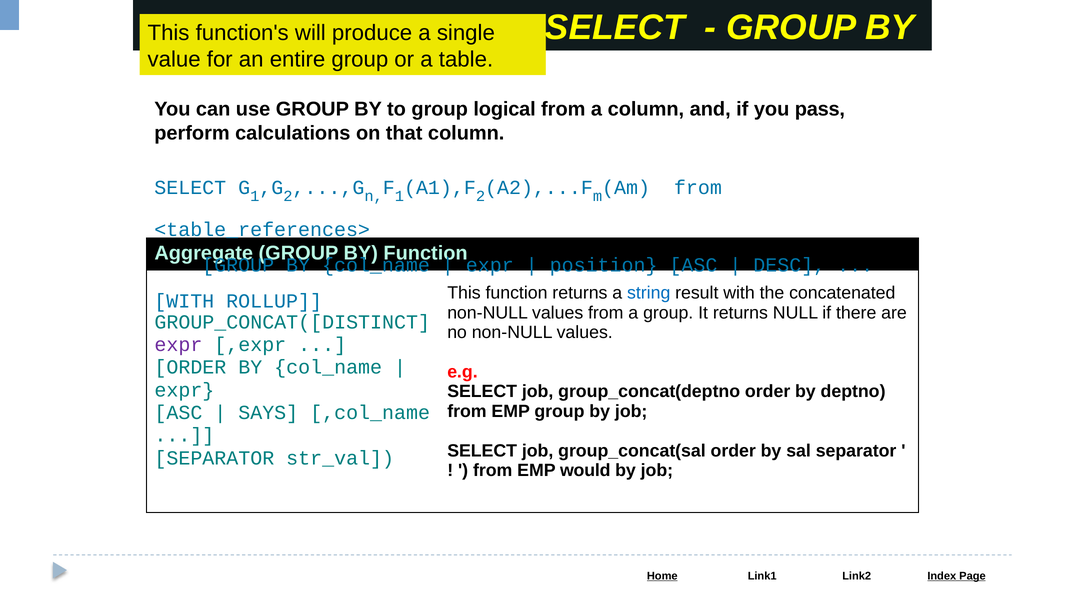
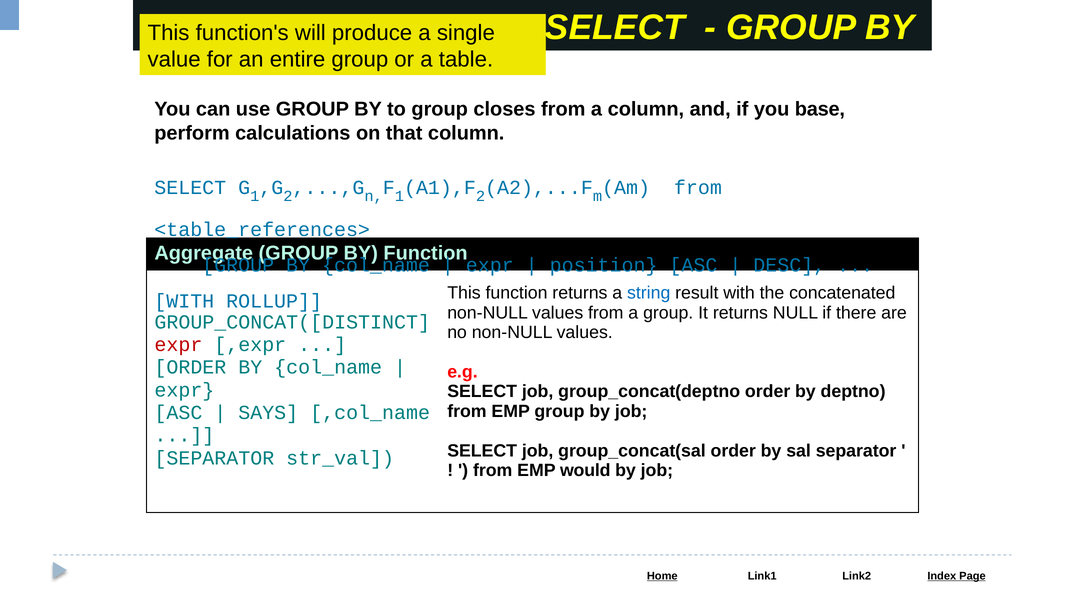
logical: logical -> closes
pass: pass -> base
expr at (178, 345) colour: purple -> red
